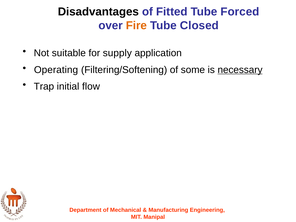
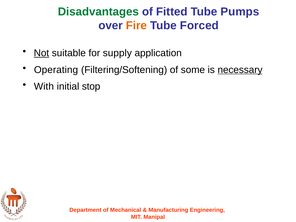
Disadvantages colour: black -> green
Forced: Forced -> Pumps
Closed: Closed -> Forced
Not underline: none -> present
Trap: Trap -> With
flow: flow -> stop
